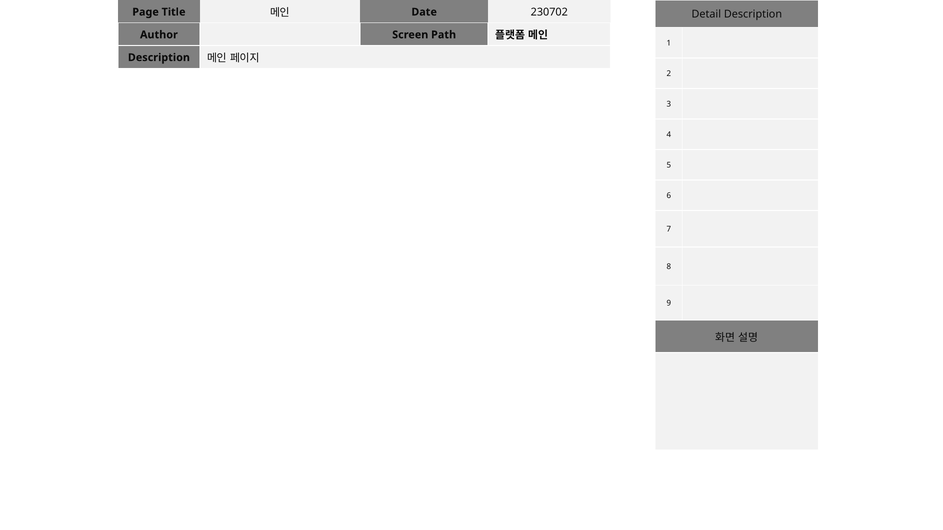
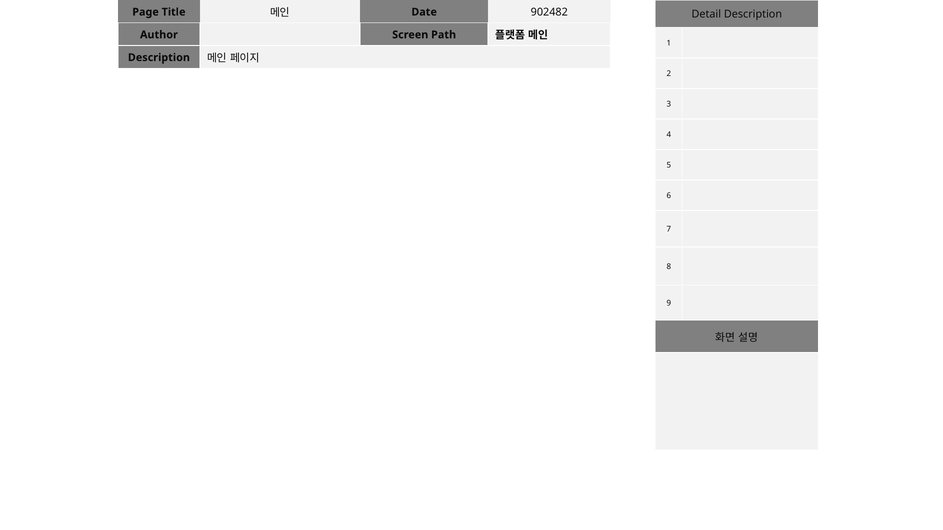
230702: 230702 -> 902482
